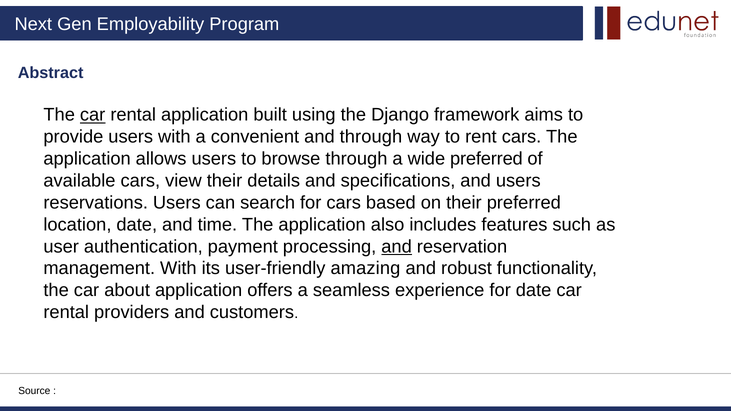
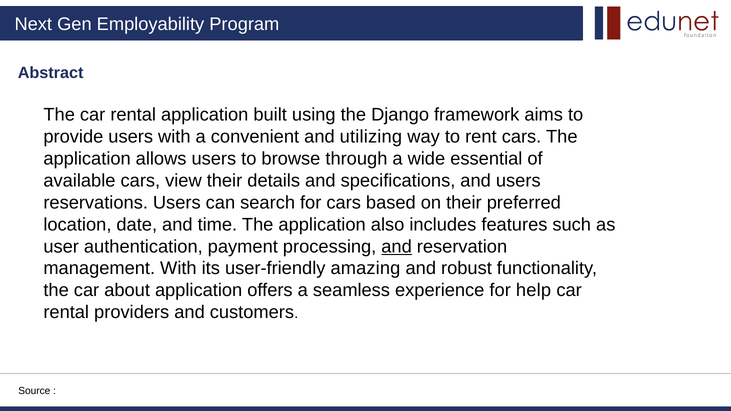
car at (93, 115) underline: present -> none
and through: through -> utilizing
wide preferred: preferred -> essential
for date: date -> help
